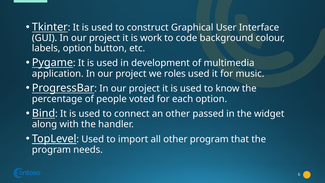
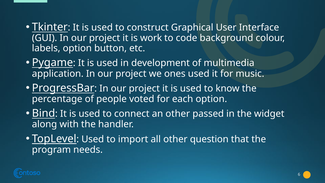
roles: roles -> ones
other program: program -> question
